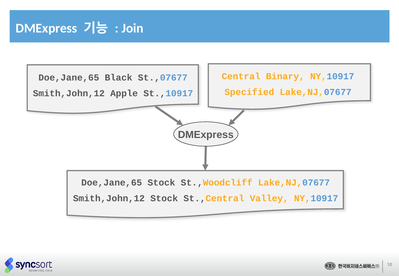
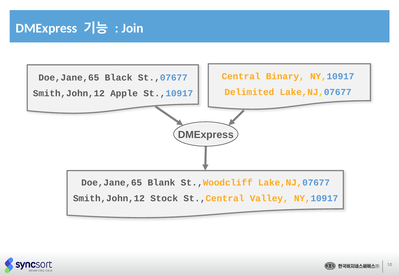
Specified: Specified -> Delimited
Doe,Jane,65 Stock: Stock -> Blank
